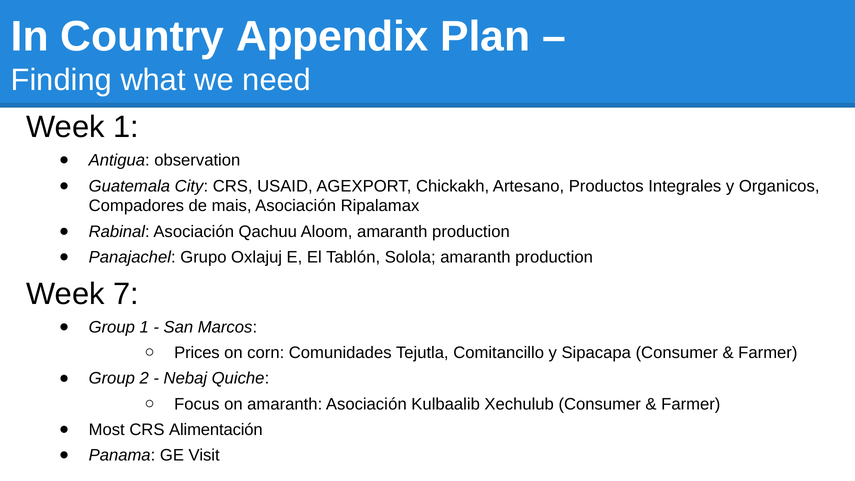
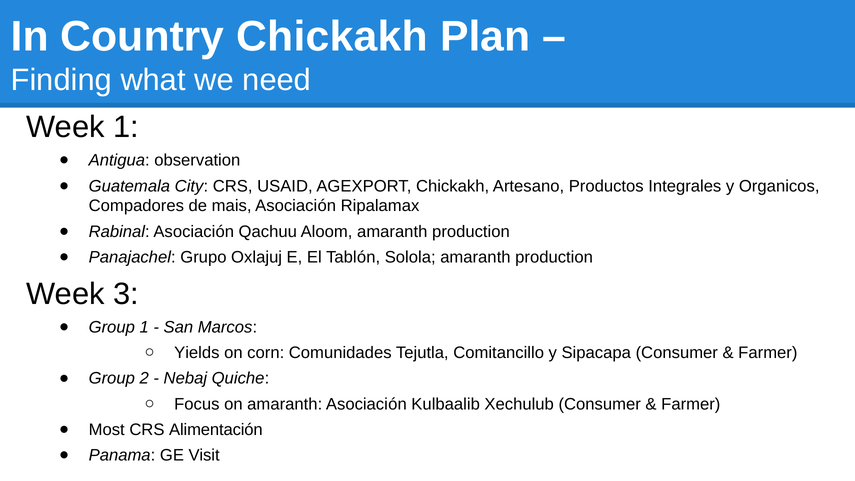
Country Appendix: Appendix -> Chickakh
7: 7 -> 3
Prices: Prices -> Yields
